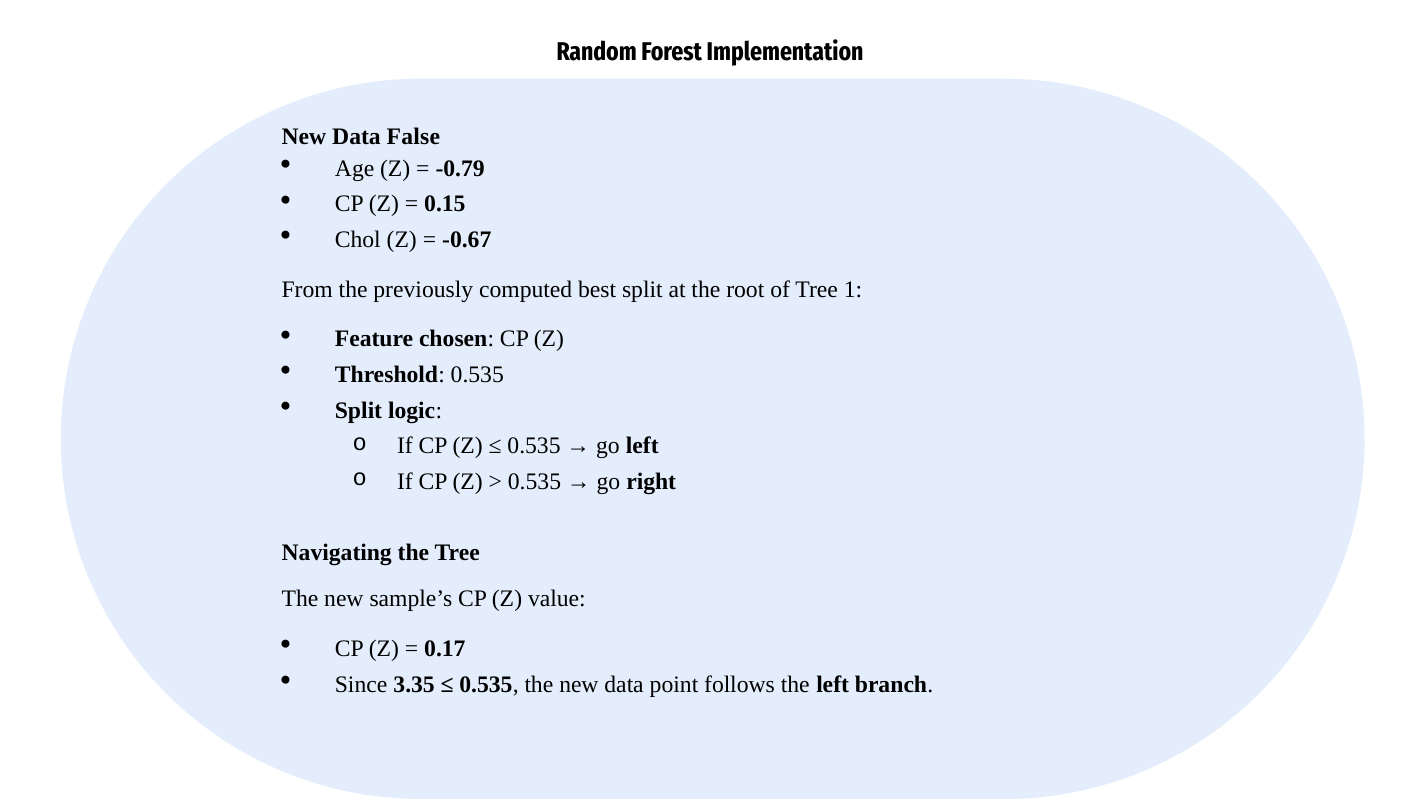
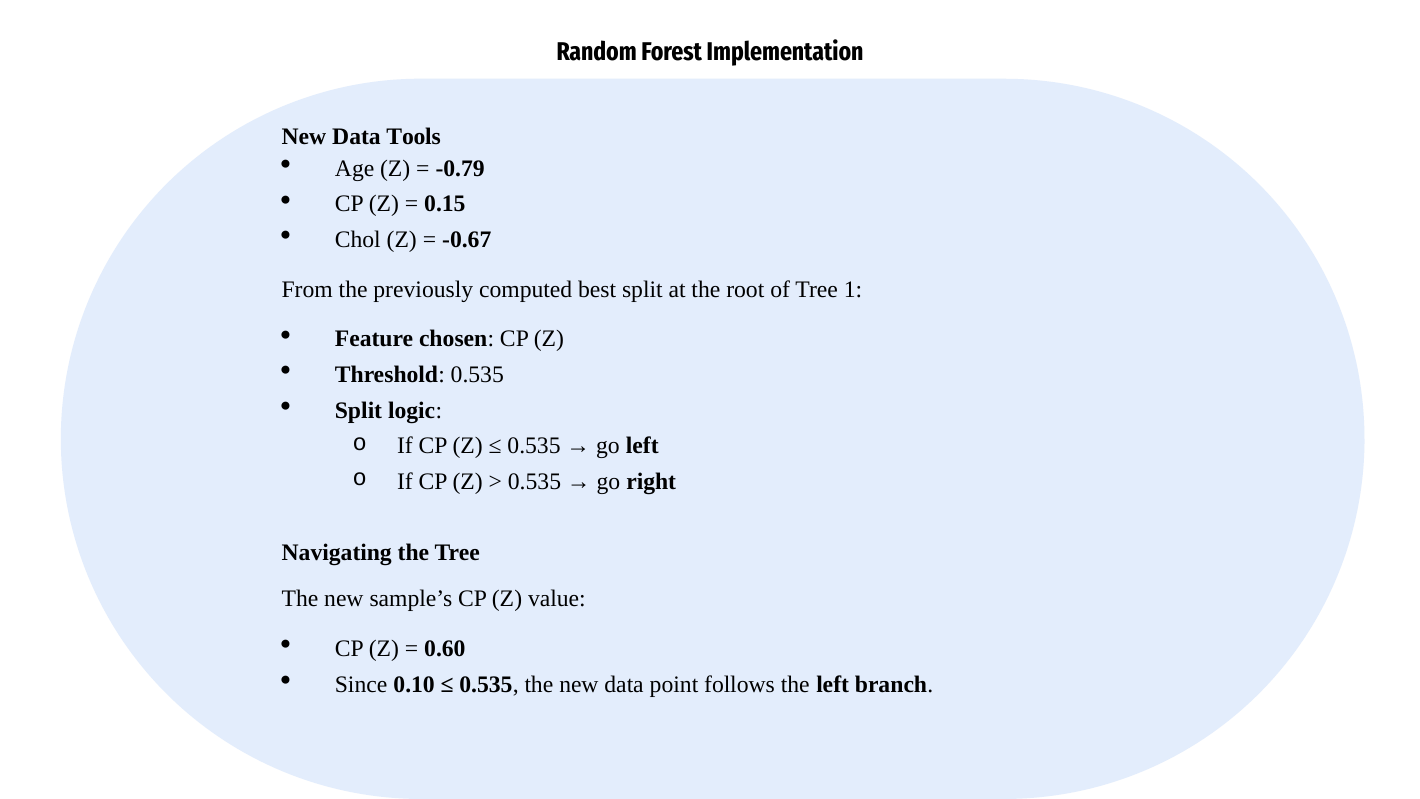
False: False -> Tools
0.17: 0.17 -> 0.60
3.35: 3.35 -> 0.10
